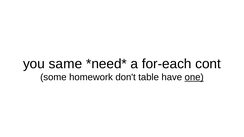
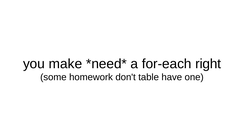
same: same -> make
cont: cont -> right
one underline: present -> none
